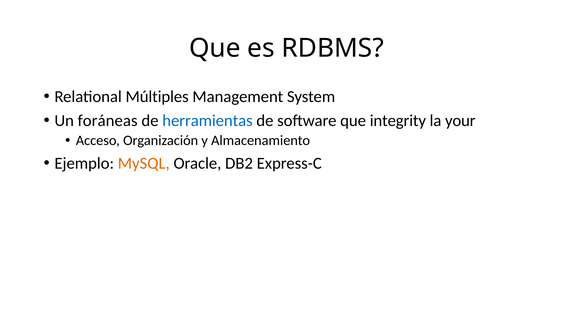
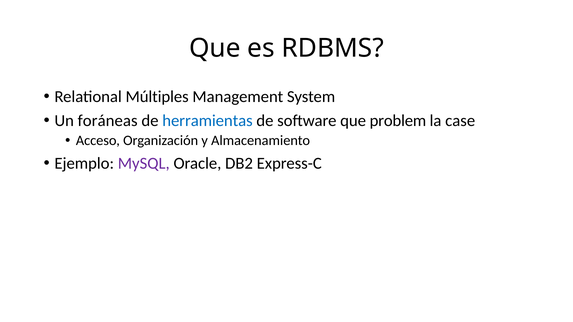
integrity: integrity -> problem
your: your -> case
MySQL colour: orange -> purple
